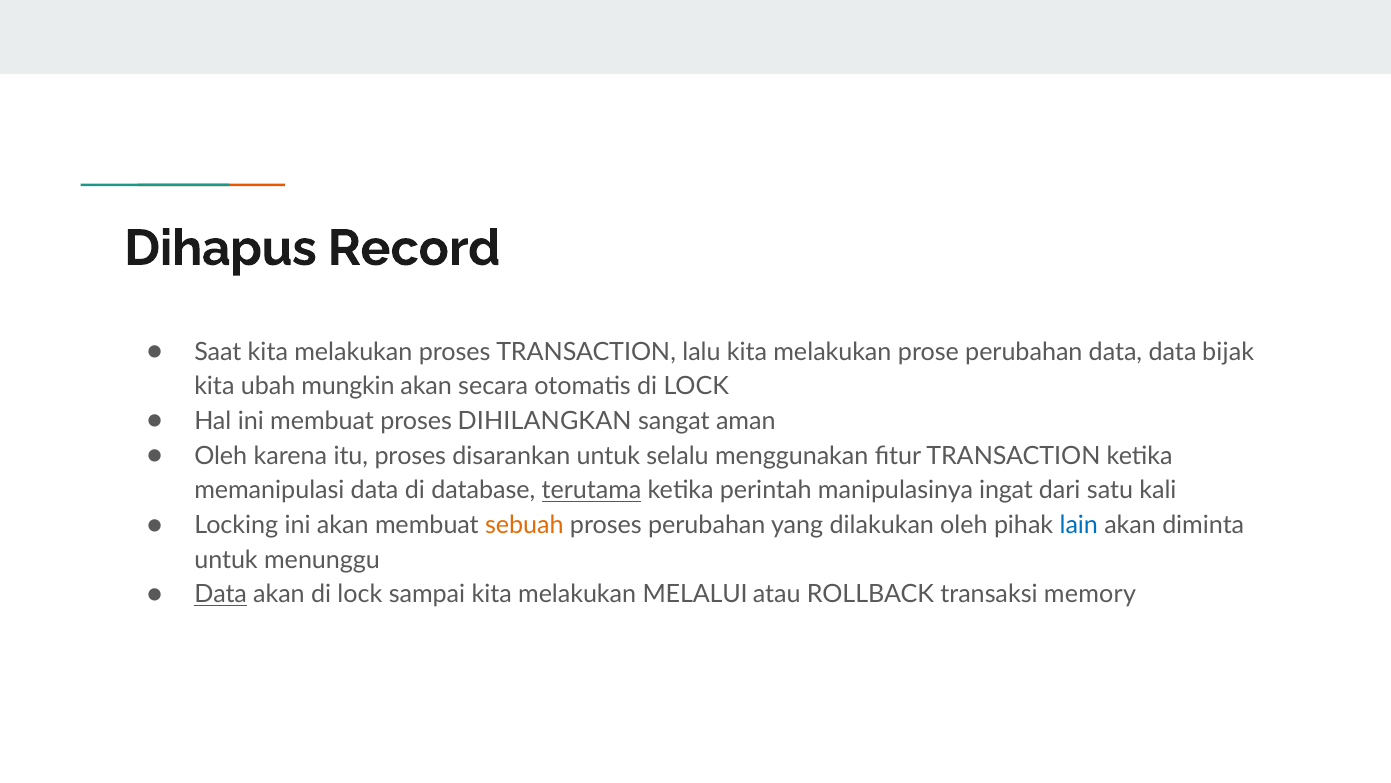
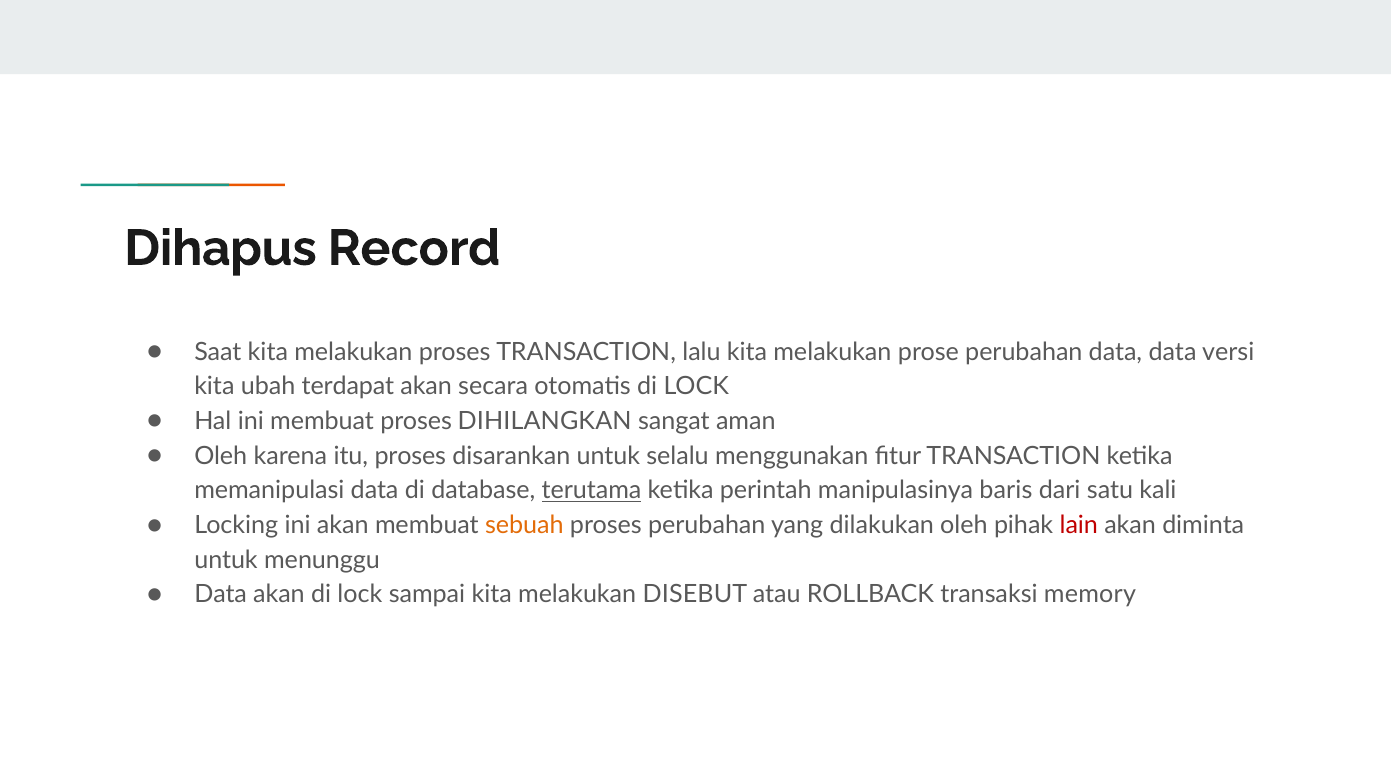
bijak: bijak -> versi
mungkin: mungkin -> terdapat
ingat: ingat -> baris
lain colour: blue -> red
Data at (221, 594) underline: present -> none
MELALUI: MELALUI -> DISEBUT
